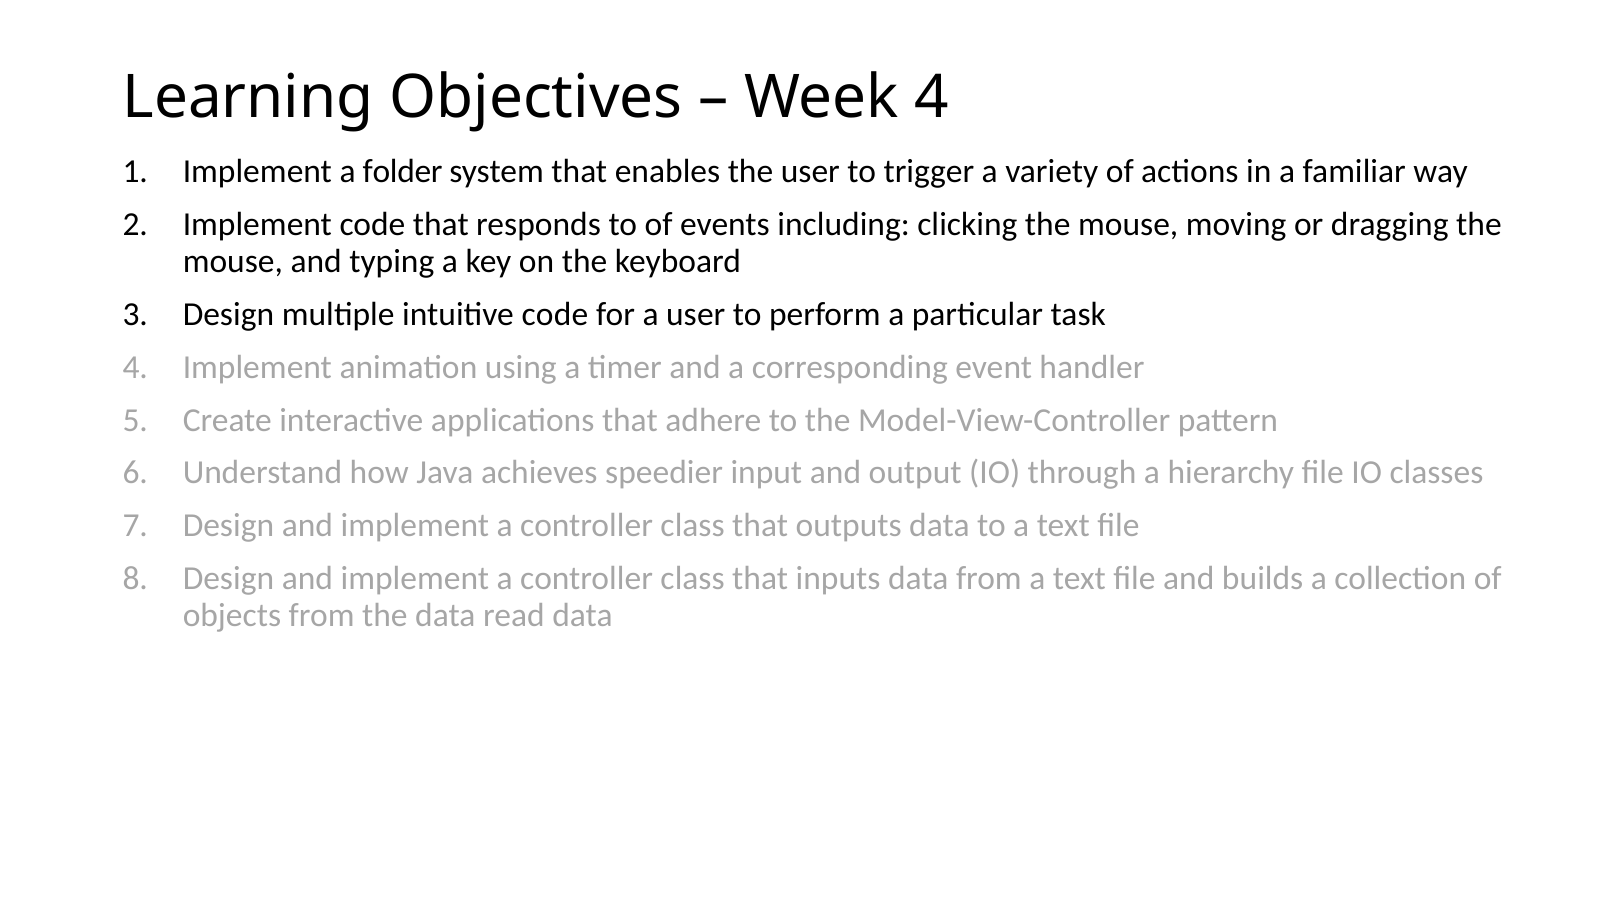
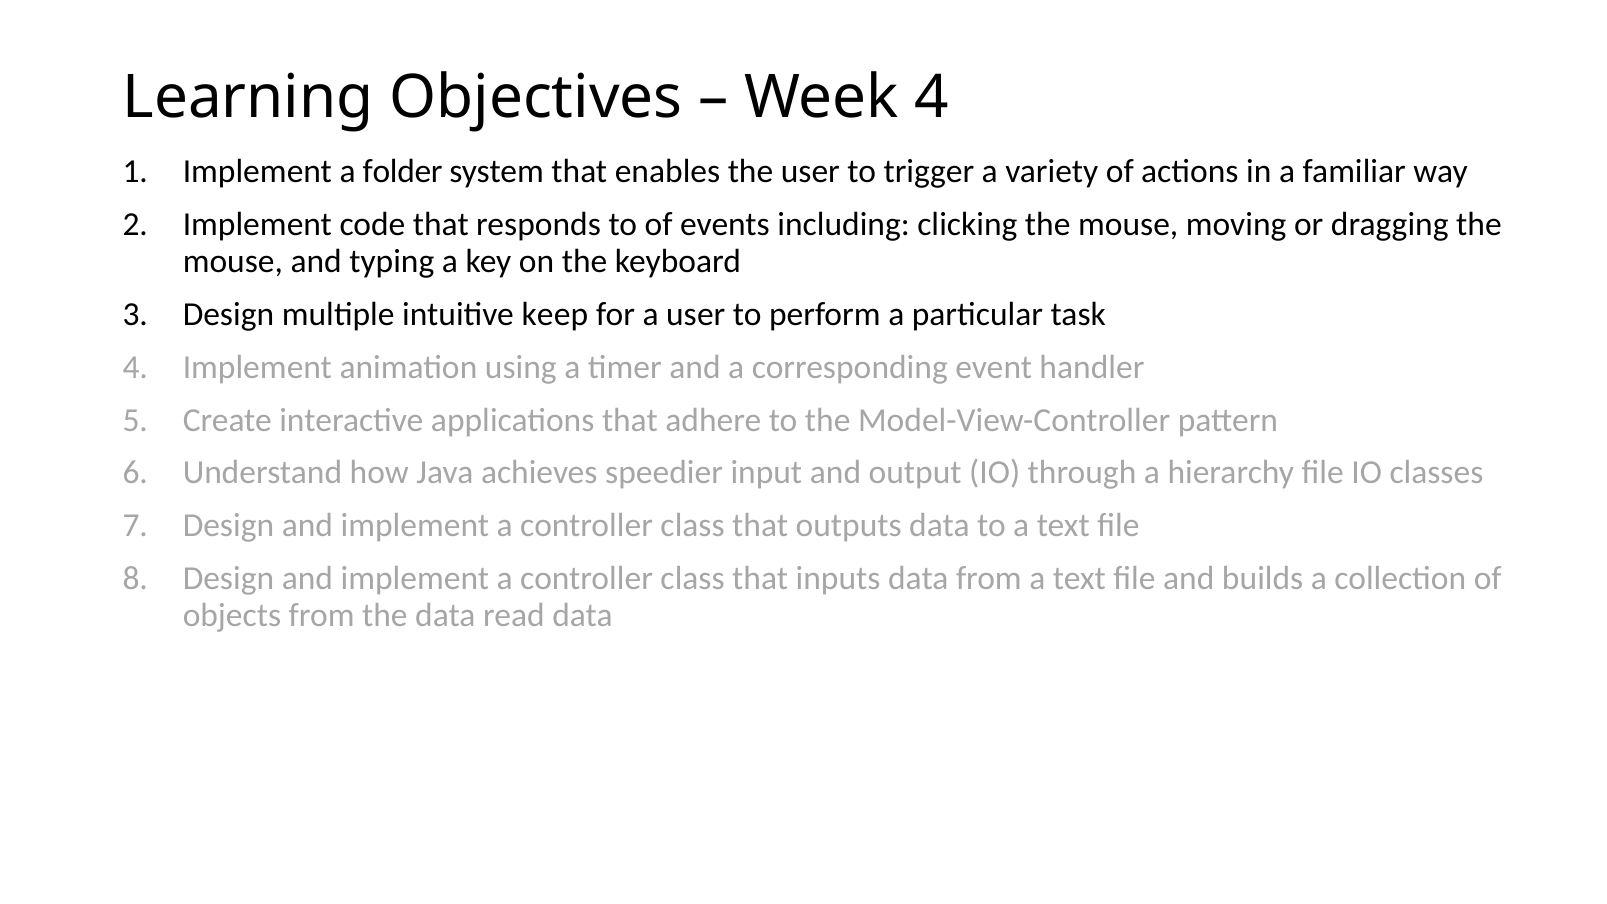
intuitive code: code -> keep
